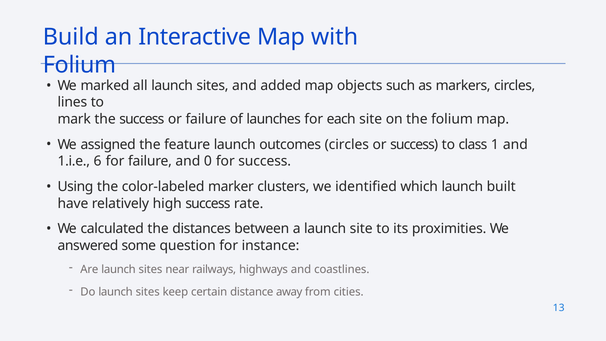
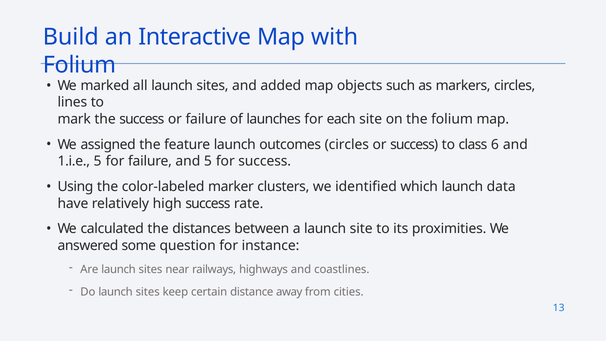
1: 1 -> 6
1.i.e 6: 6 -> 5
and 0: 0 -> 5
built: built -> data
